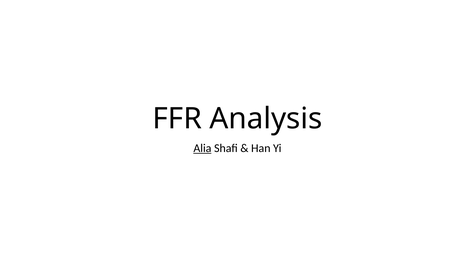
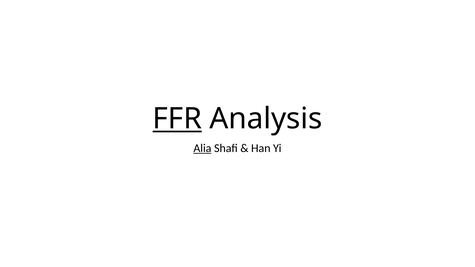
FFR underline: none -> present
